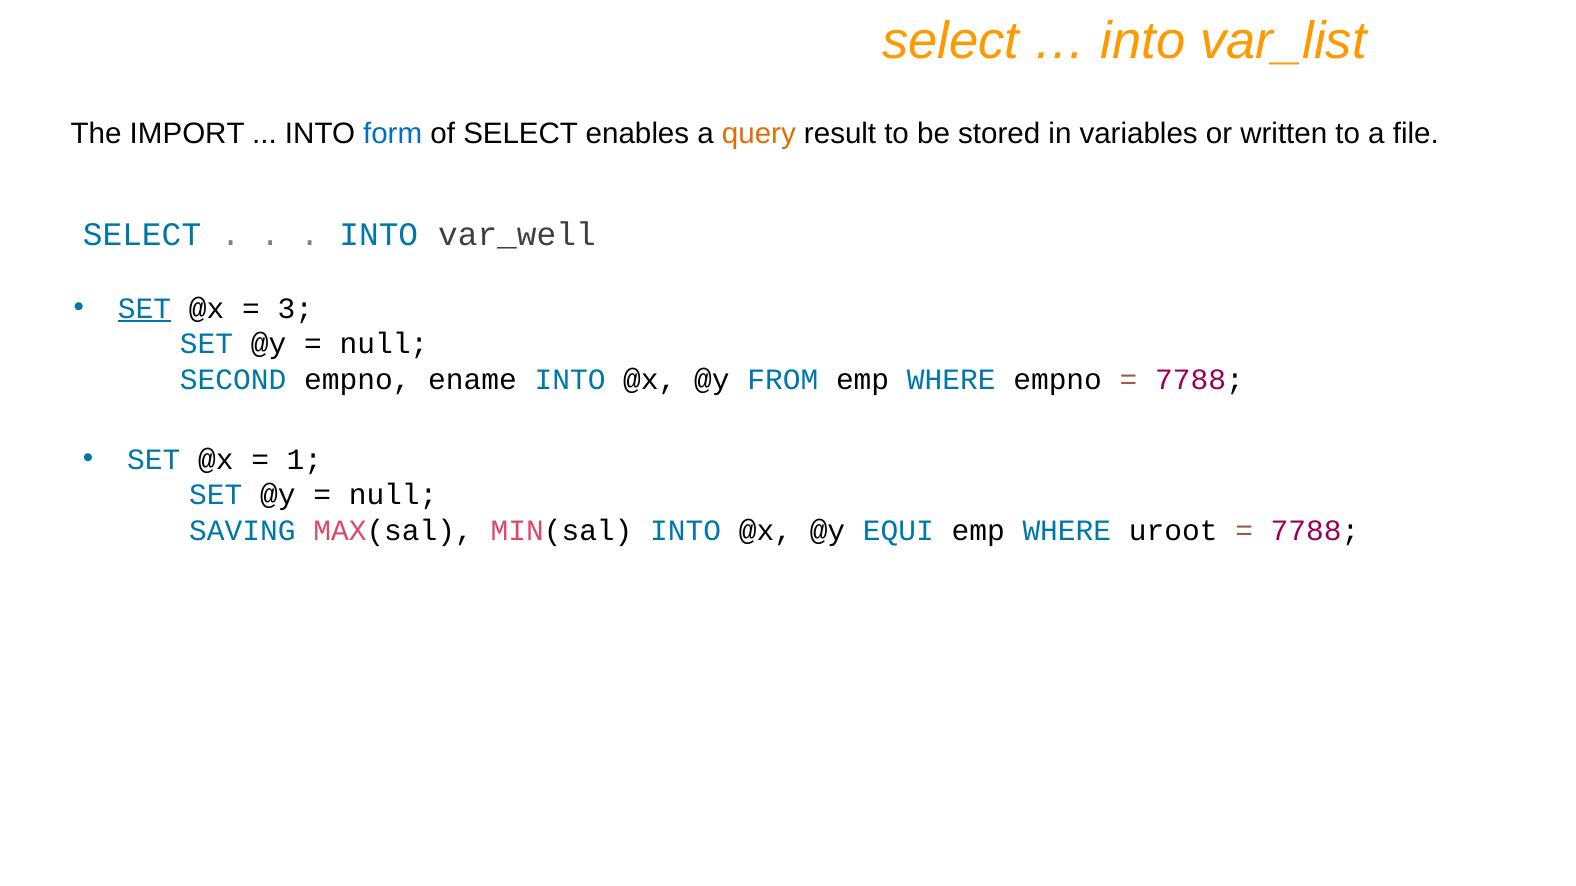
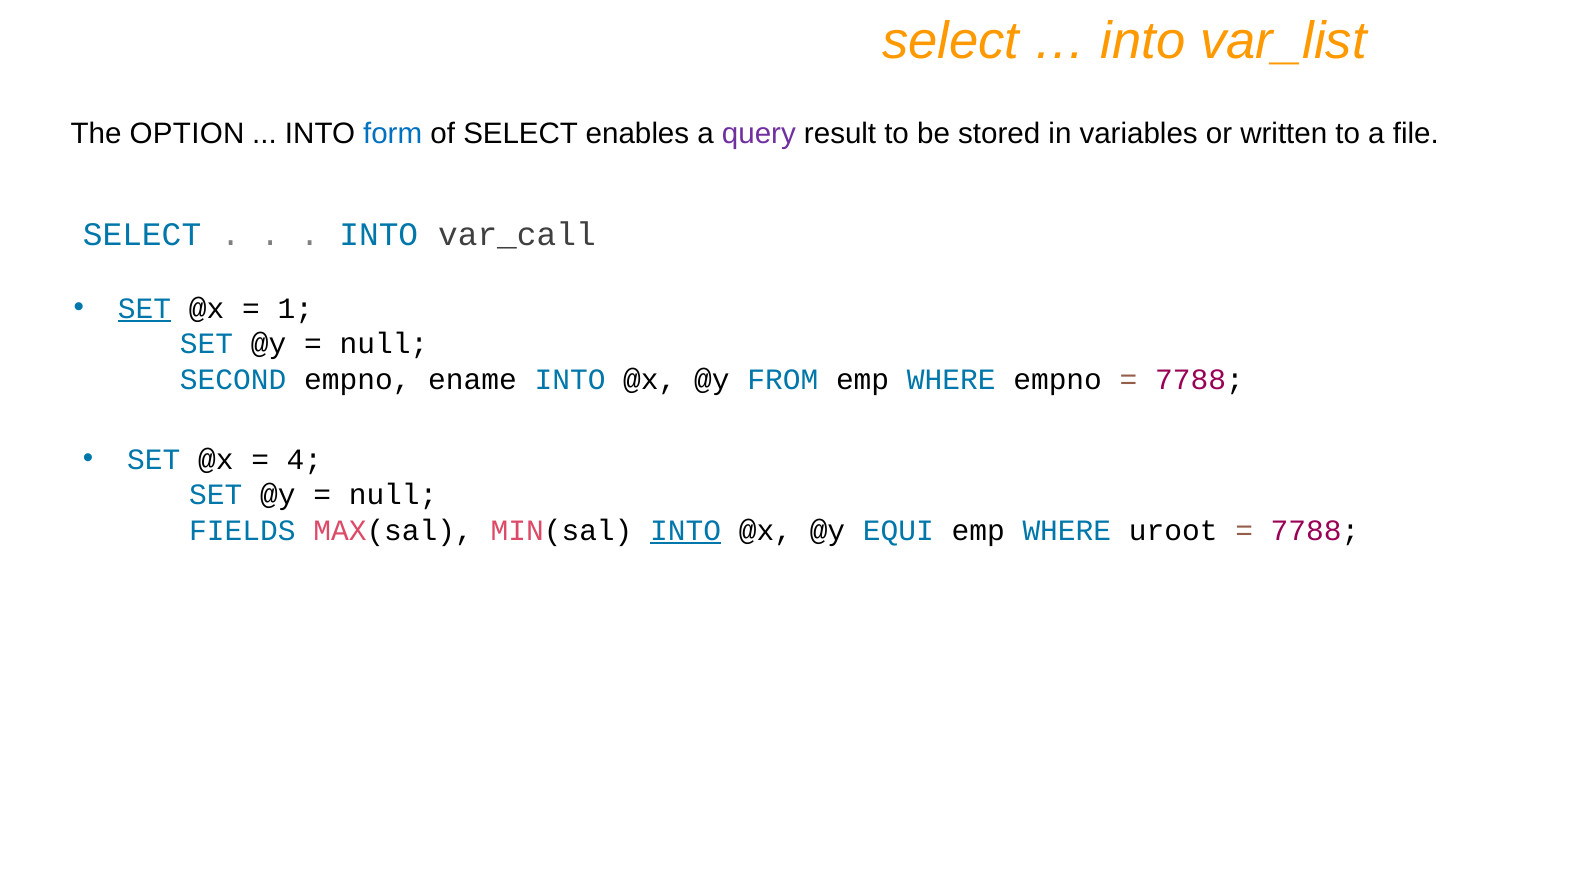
IMPORT: IMPORT -> OPTION
query colour: orange -> purple
var_well: var_well -> var_call
3: 3 -> 1
1: 1 -> 4
SAVING: SAVING -> FIELDS
INTO at (686, 531) underline: none -> present
